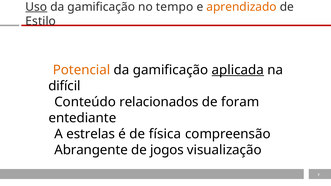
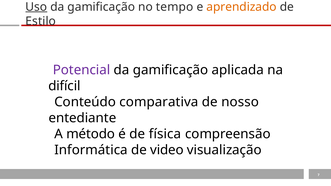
Potencial colour: orange -> purple
aplicada underline: present -> none
relacionados: relacionados -> comparativa
foram: foram -> nosso
estrelas: estrelas -> método
Abrangente: Abrangente -> Informática
jogos: jogos -> video
